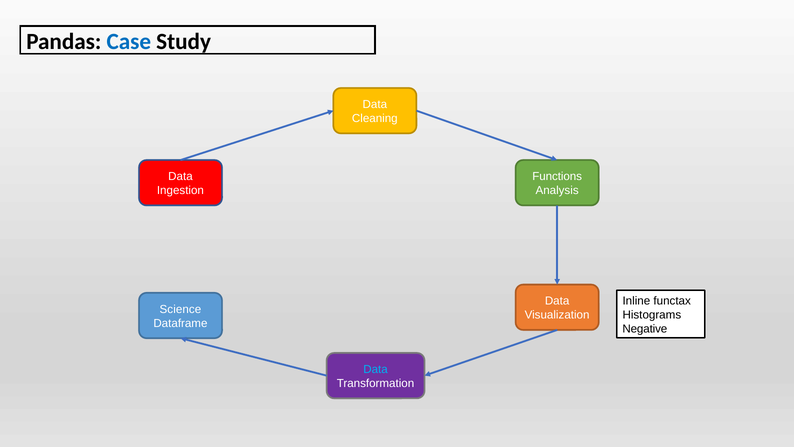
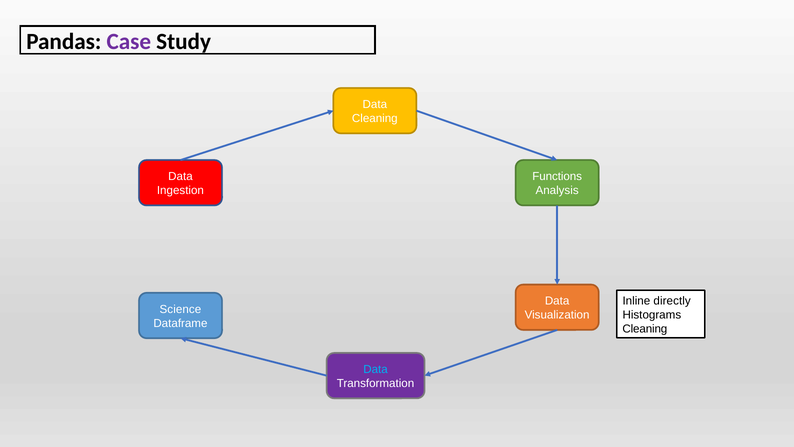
Case colour: blue -> purple
functax: functax -> directly
Negative at (645, 328): Negative -> Cleaning
